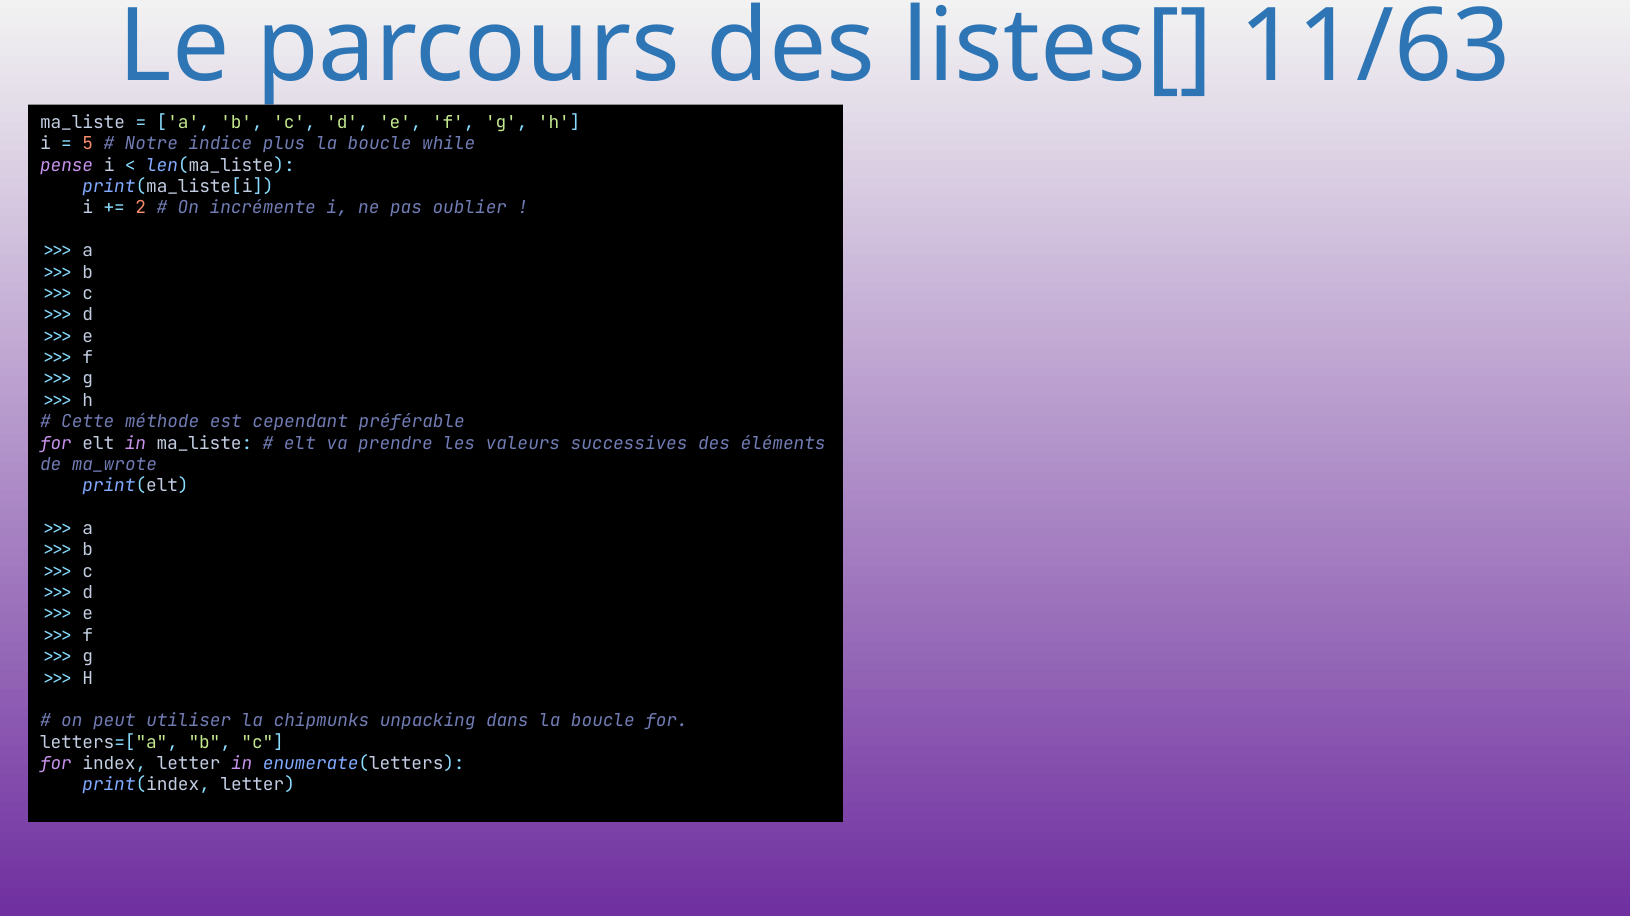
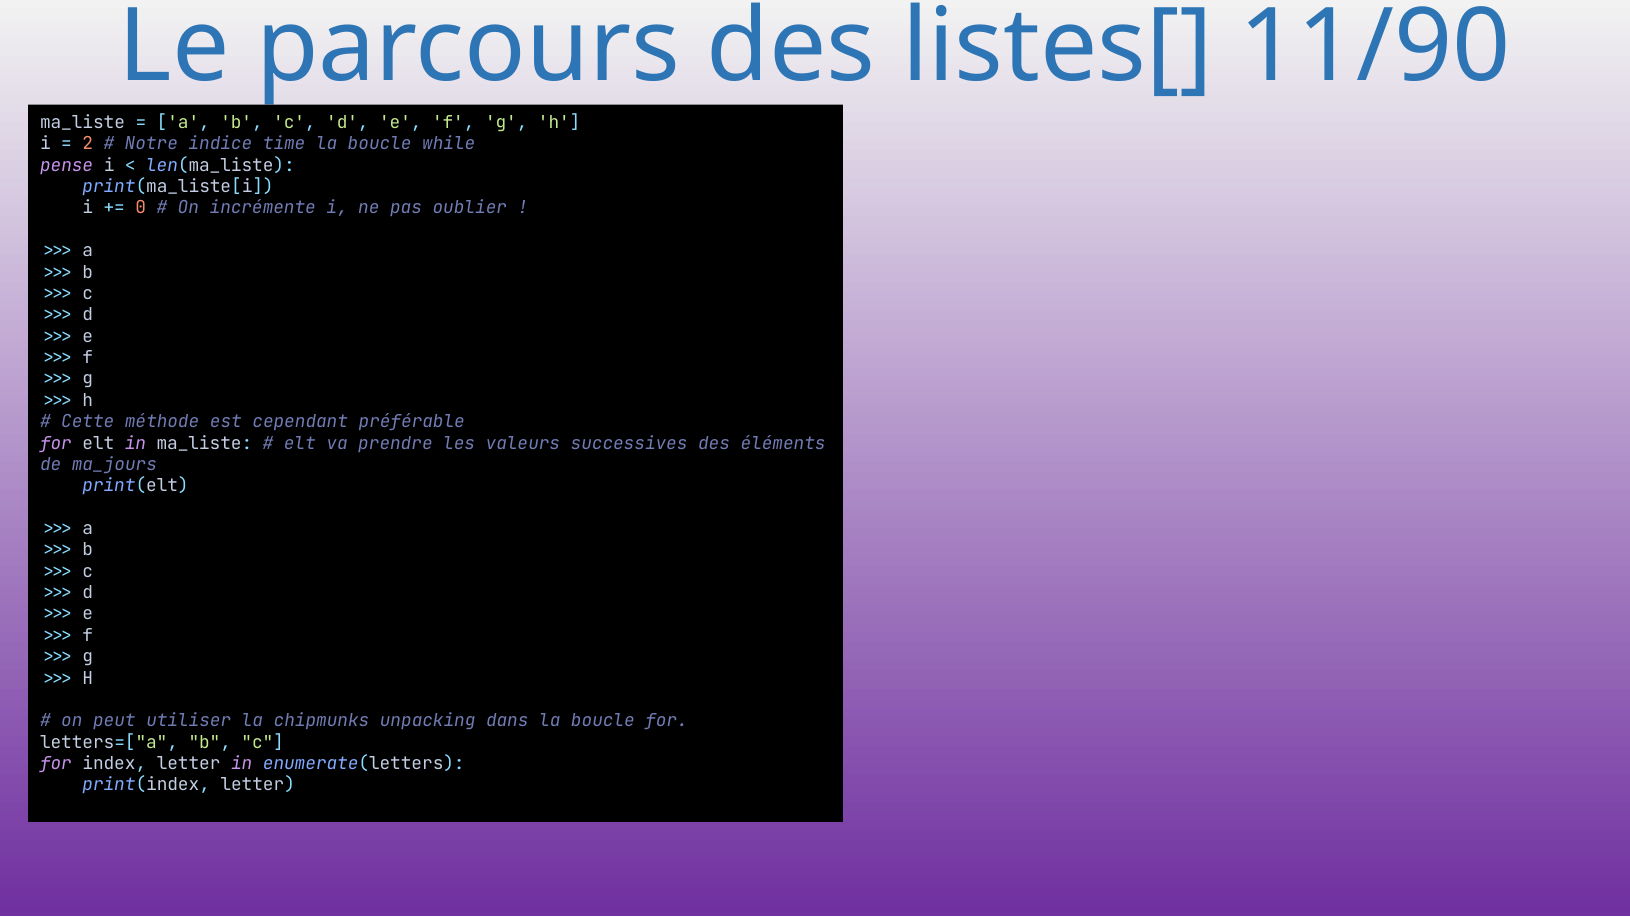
11/63: 11/63 -> 11/90
5: 5 -> 2
plus: plus -> time
2: 2 -> 0
ma_wrote: ma_wrote -> ma_jours
